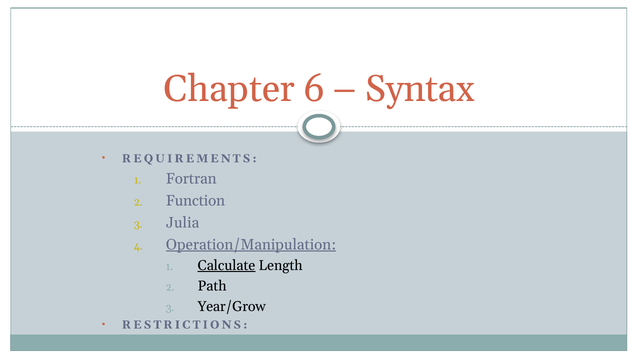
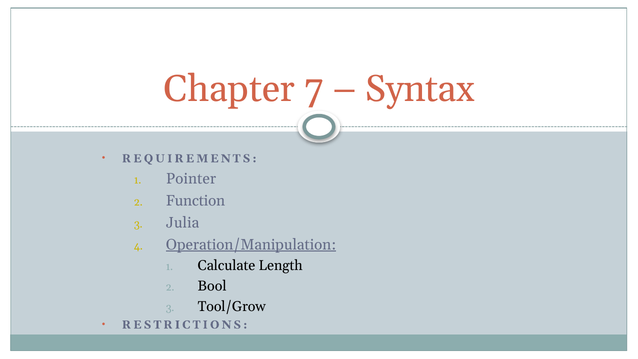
6: 6 -> 7
Fortran: Fortran -> Pointer
Calculate underline: present -> none
Path: Path -> Bool
Year/Grow: Year/Grow -> Tool/Grow
